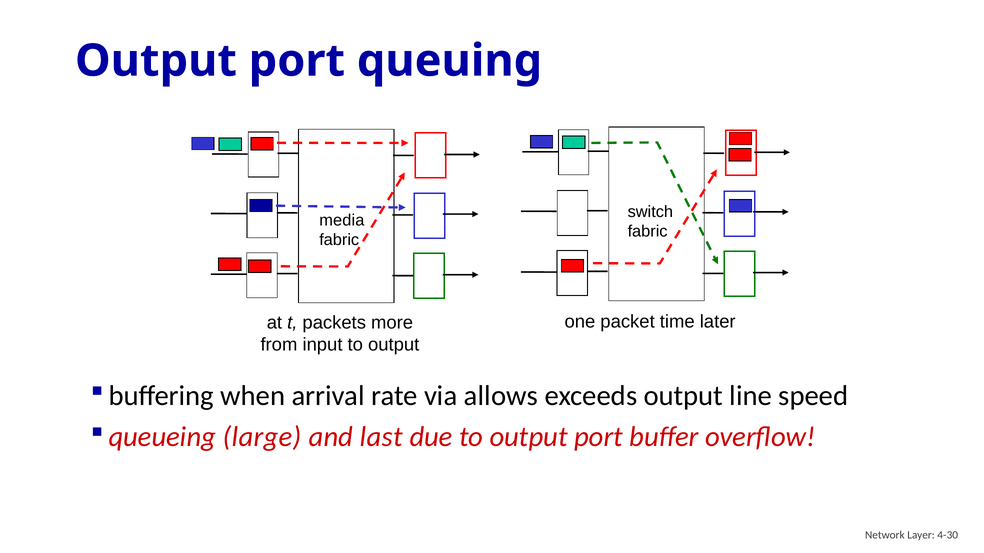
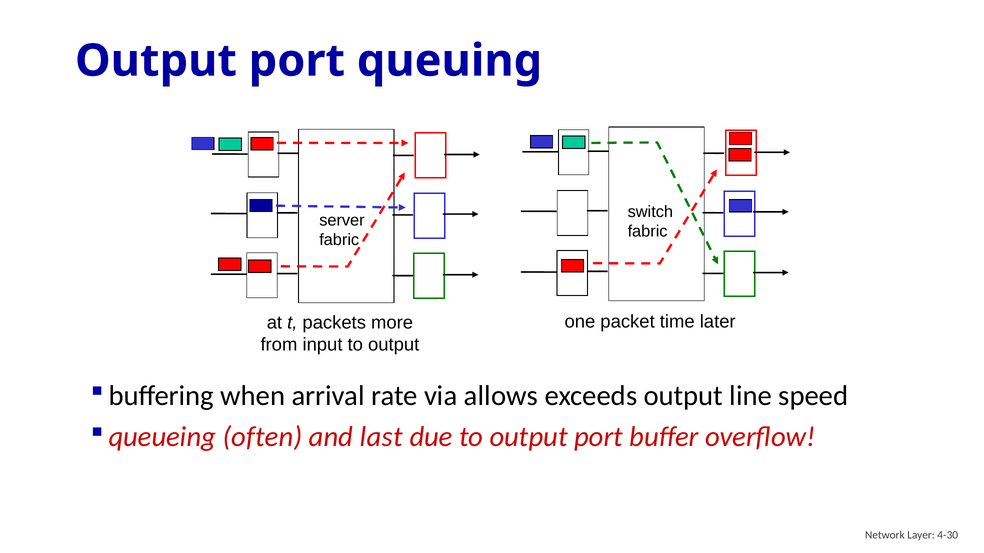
media: media -> server
large: large -> often
